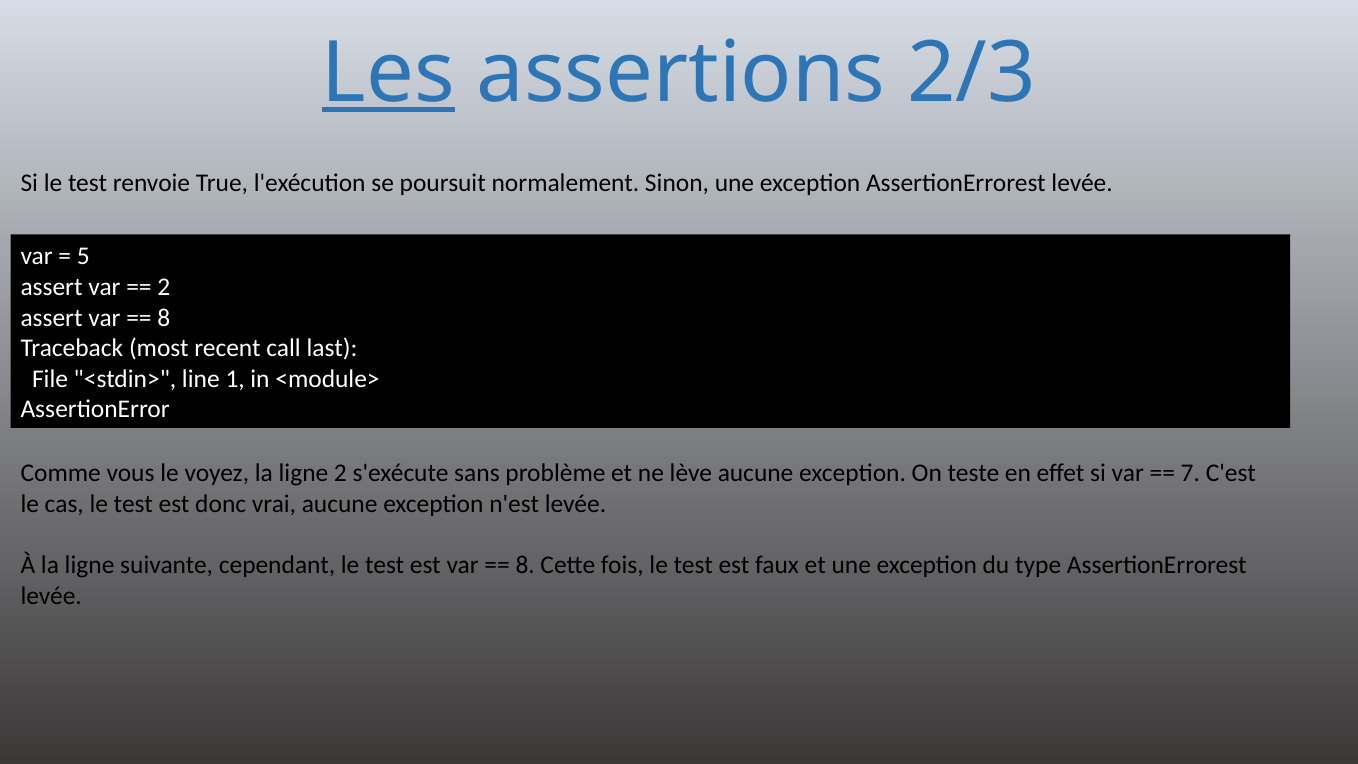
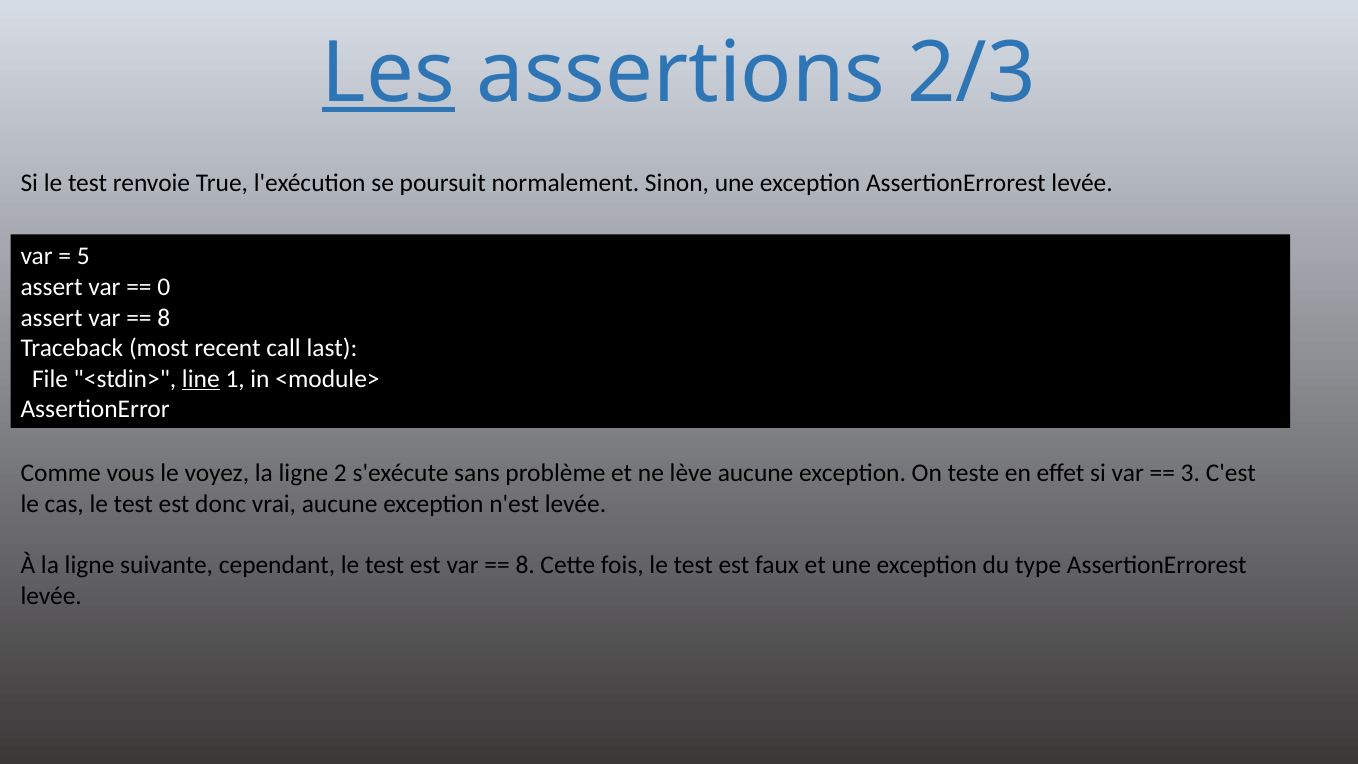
2 at (164, 287): 2 -> 0
line underline: none -> present
7: 7 -> 3
